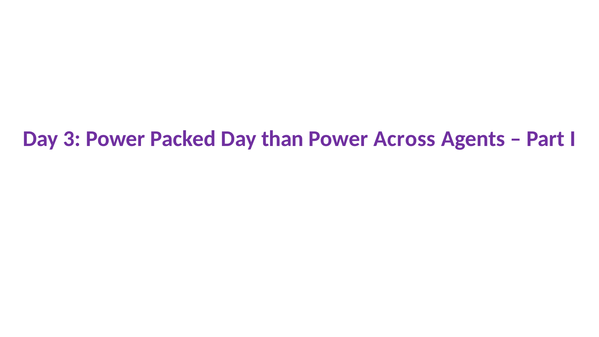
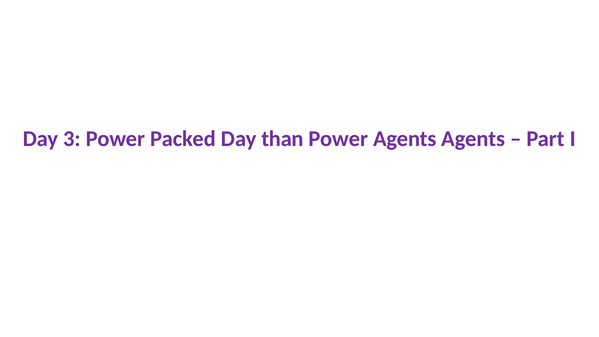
Power Across: Across -> Agents
